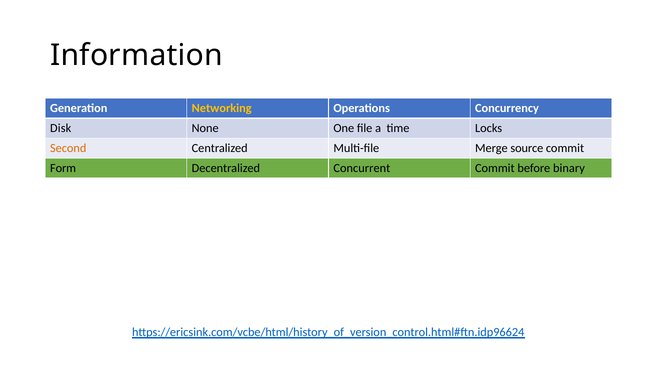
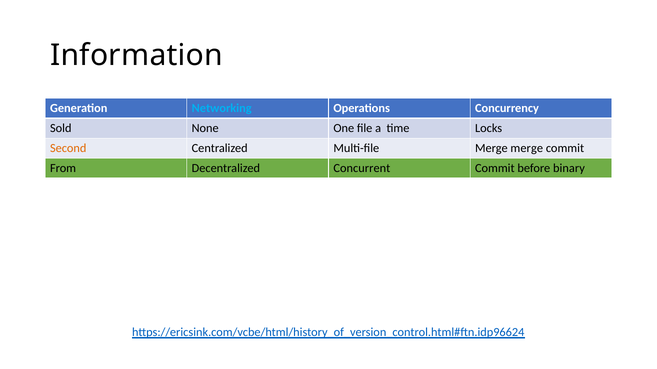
Networking colour: yellow -> light blue
Disk: Disk -> Sold
Merge source: source -> merge
Form: Form -> From
